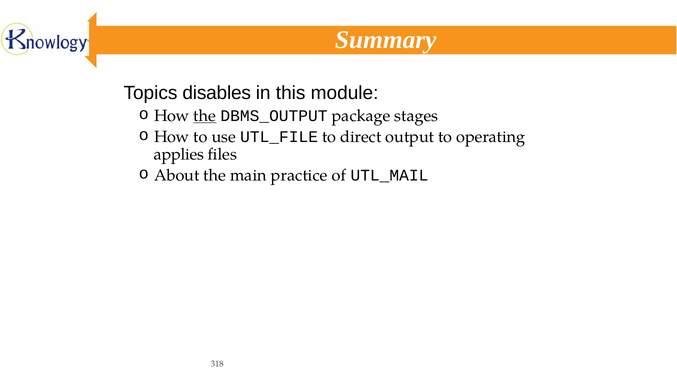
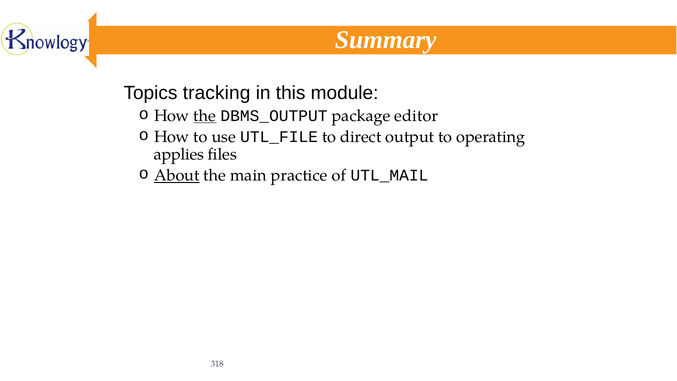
disables: disables -> tracking
stages: stages -> editor
About underline: none -> present
